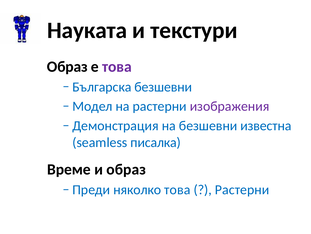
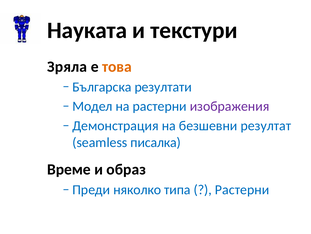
Образ at (67, 66): Образ -> Зряла
това at (117, 66) colour: purple -> orange
Българска безшевни: безшевни -> резултати
известна: известна -> резултат
няколко това: това -> типа
